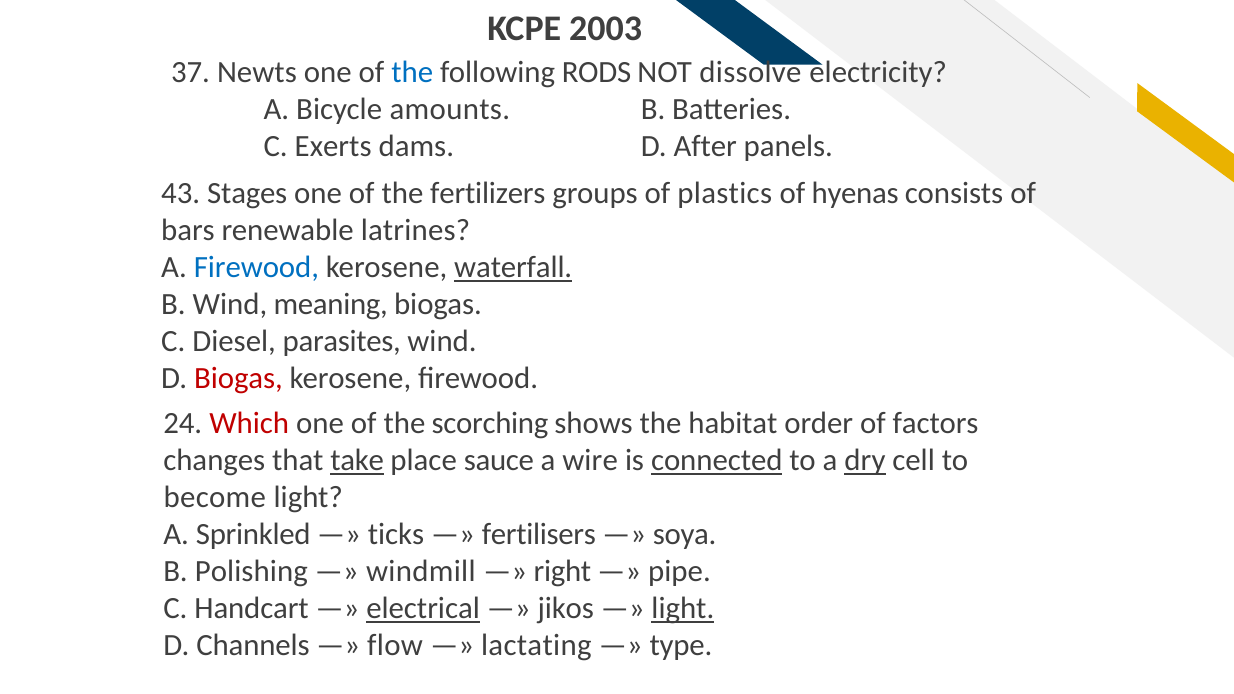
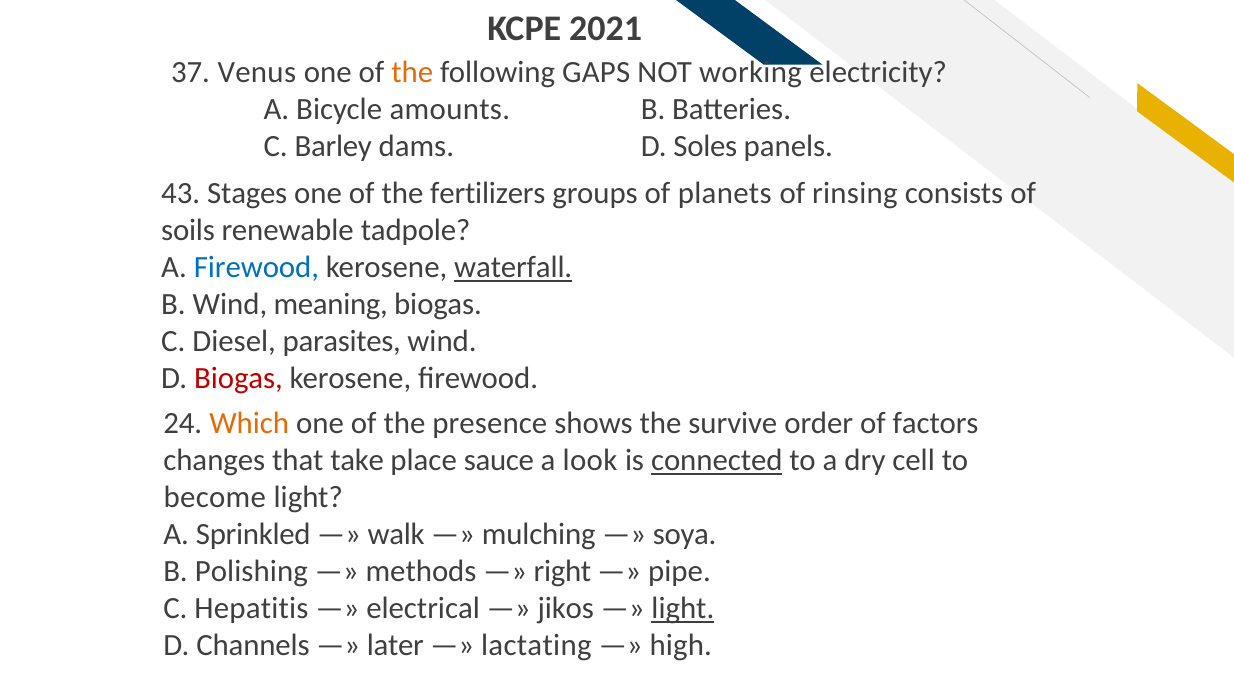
2003: 2003 -> 2021
Newts: Newts -> Venus
the at (412, 72) colour: blue -> orange
RODS: RODS -> GAPS
dissolve: dissolve -> working
Exerts: Exerts -> Barley
After: After -> Soles
plastics: plastics -> planets
hyenas: hyenas -> rinsing
bars: bars -> soils
latrines: latrines -> tadpole
Which colour: red -> orange
scorching: scorching -> presence
habitat: habitat -> survive
take underline: present -> none
wire: wire -> look
dry underline: present -> none
ticks: ticks -> walk
fertilisers: fertilisers -> mulching
windmill: windmill -> methods
Handcart: Handcart -> Hepatitis
electrical underline: present -> none
flow: flow -> later
type: type -> high
